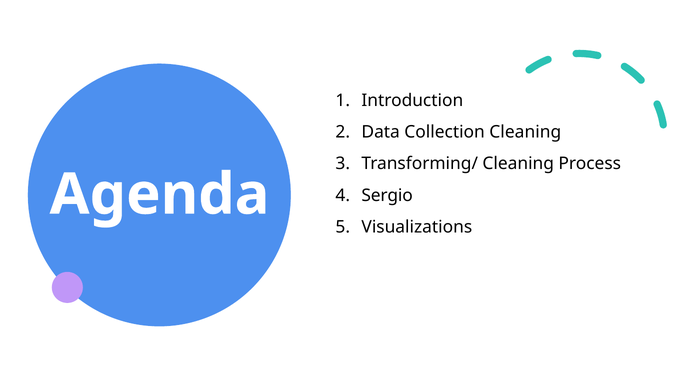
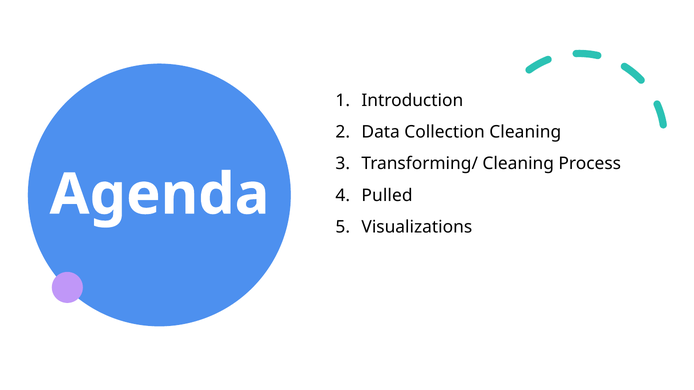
Sergio: Sergio -> Pulled
